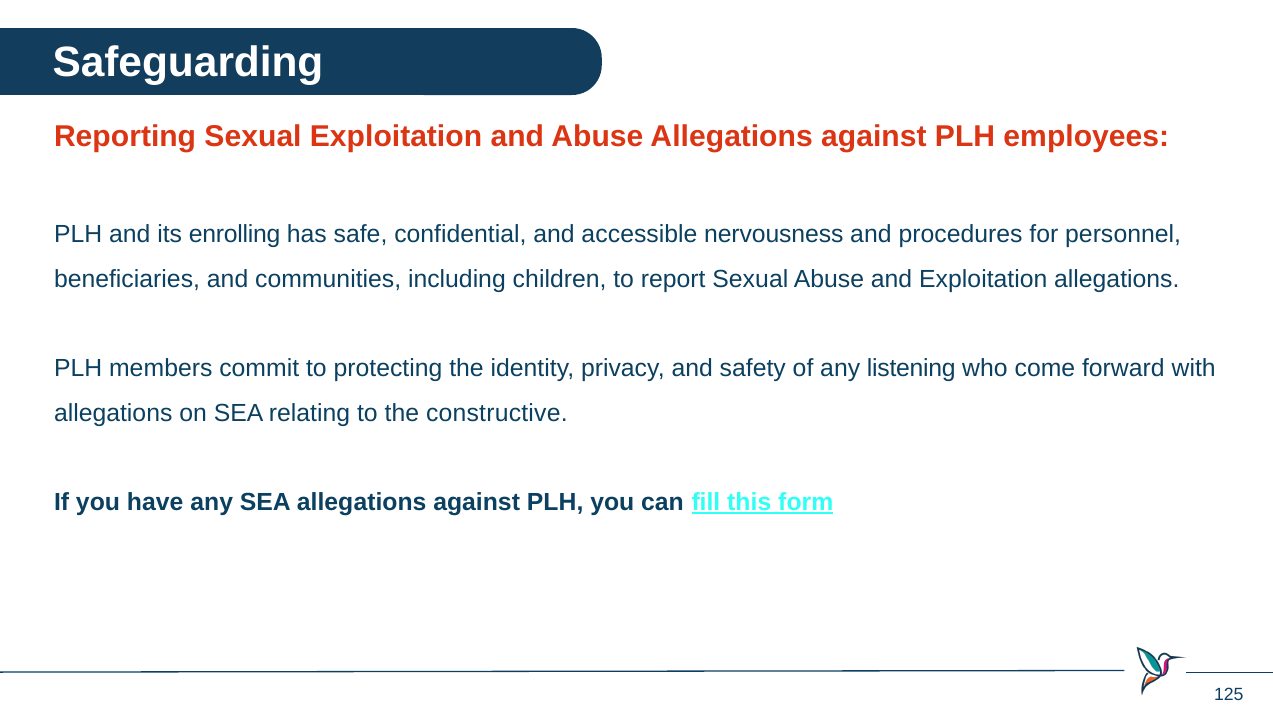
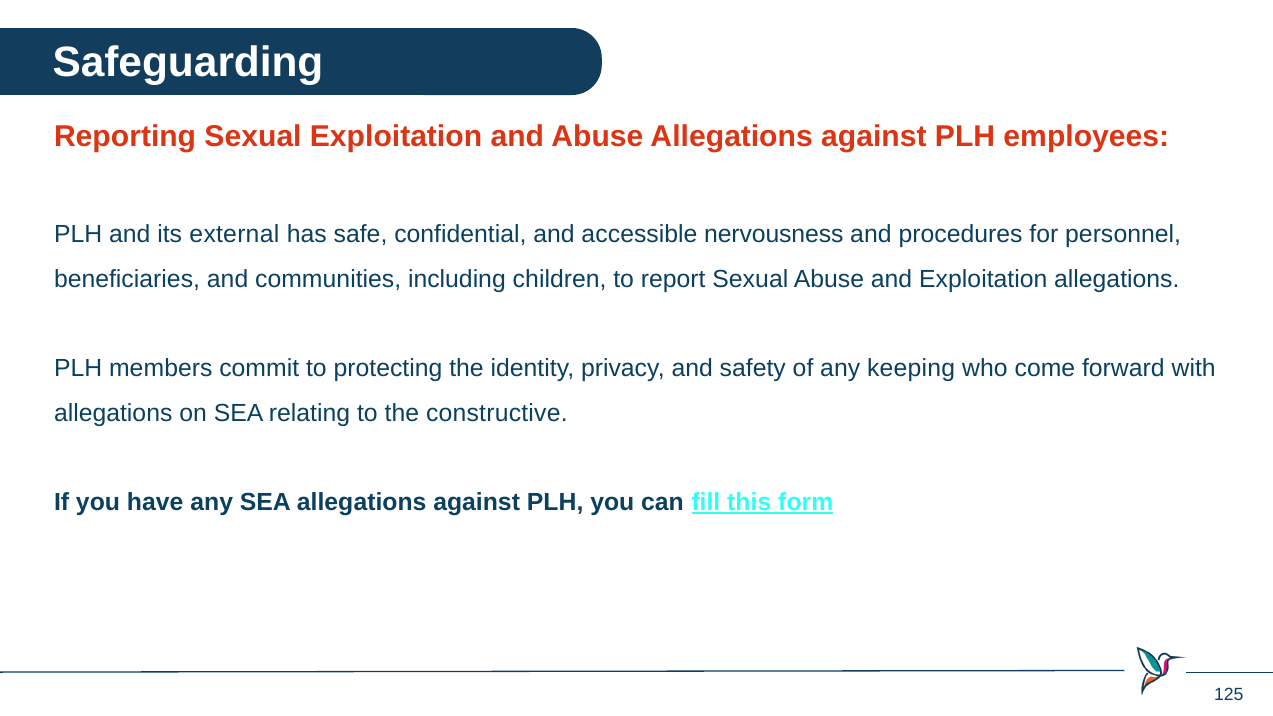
enrolling: enrolling -> external
listening: listening -> keeping
